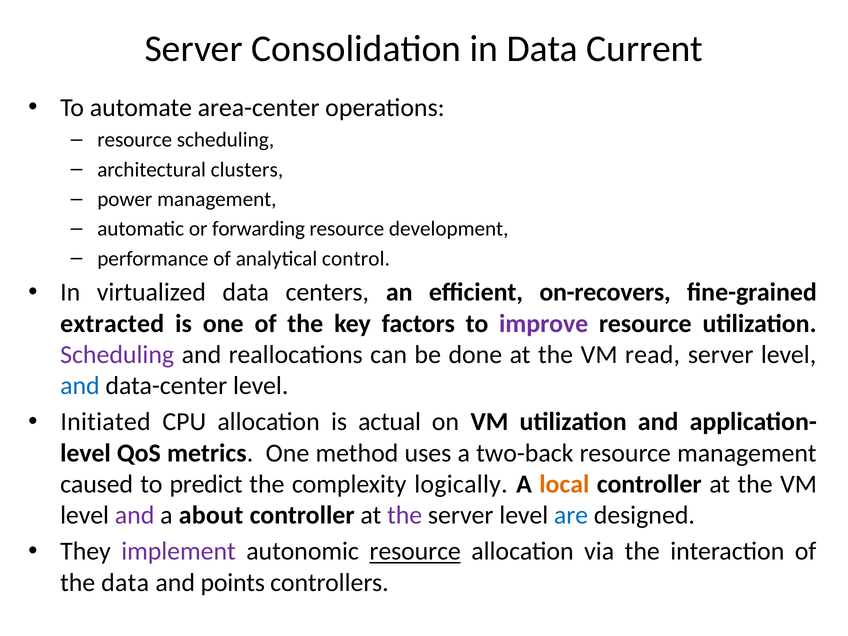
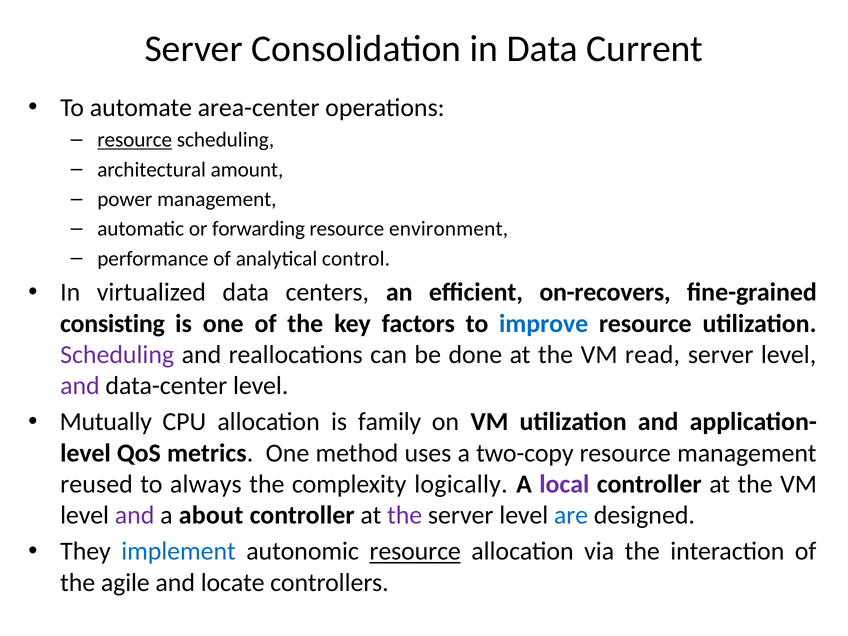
resource at (135, 140) underline: none -> present
clusters: clusters -> amount
development: development -> environment
extracted: extracted -> consisting
improve colour: purple -> blue
and at (80, 386) colour: blue -> purple
Initiated: Initiated -> Mutually
actual: actual -> family
two-back: two-back -> two-copy
caused: caused -> reused
predict: predict -> always
local colour: orange -> purple
implement colour: purple -> blue
the data: data -> agile
points: points -> locate
